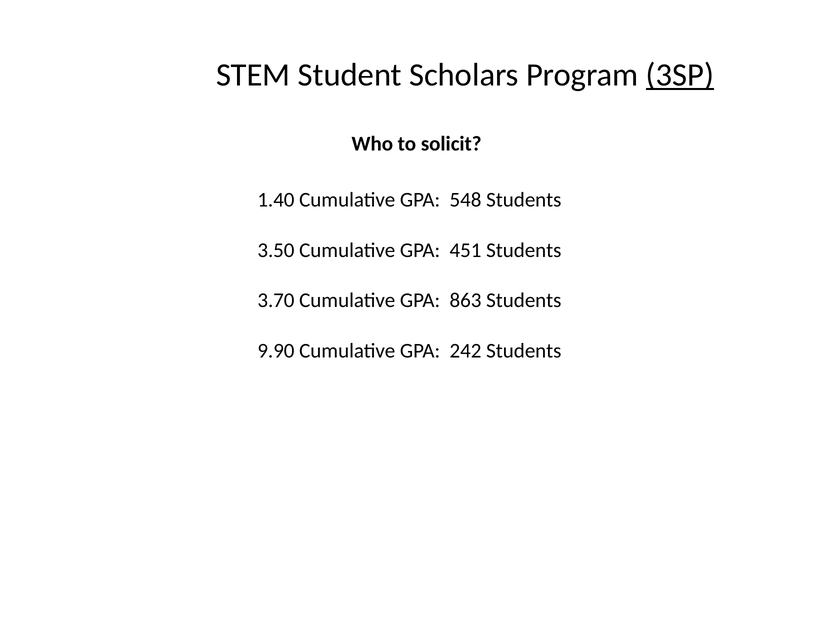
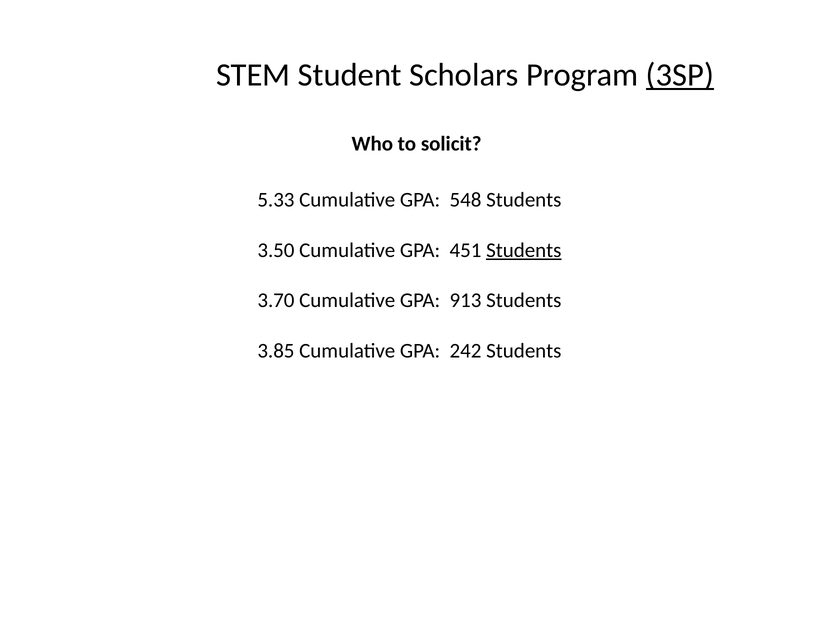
1.40: 1.40 -> 5.33
Students at (524, 250) underline: none -> present
863: 863 -> 913
9.90: 9.90 -> 3.85
